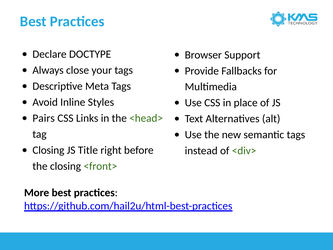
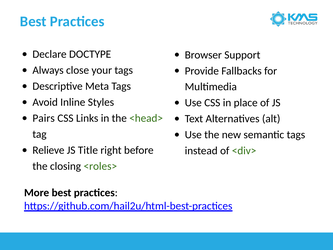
Closing at (48, 150): Closing -> Relieve
<front>: <front> -> <roles>
